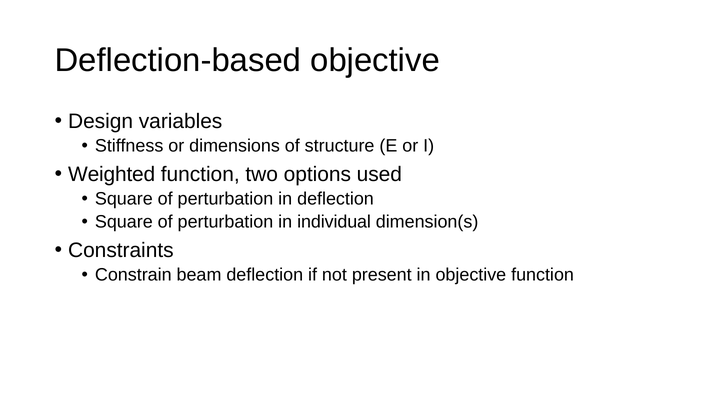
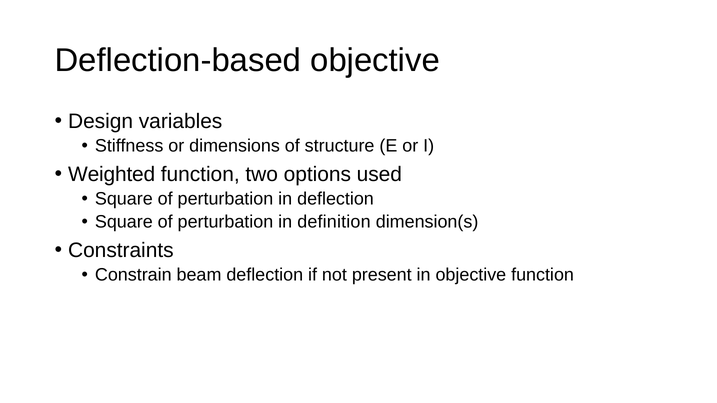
individual: individual -> definition
